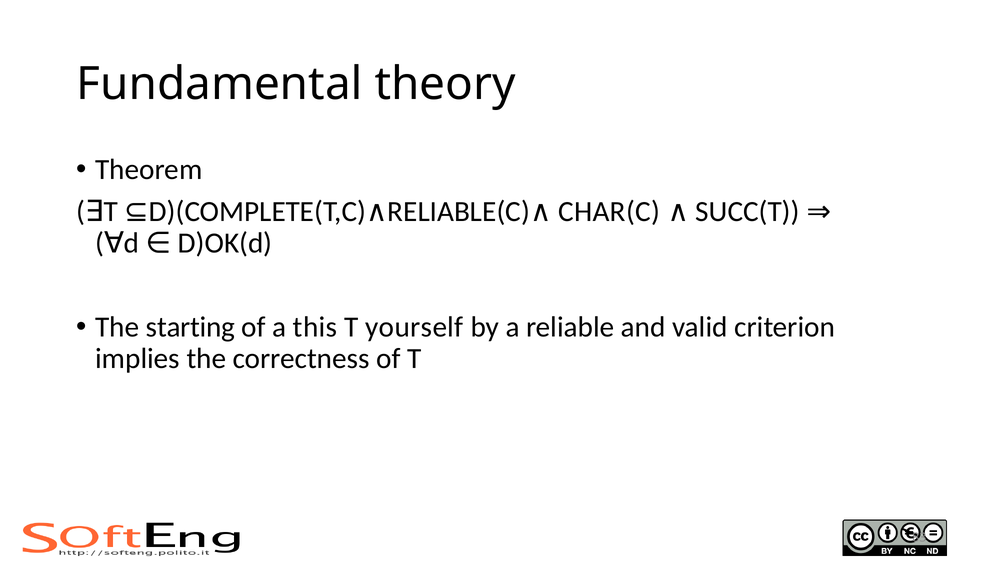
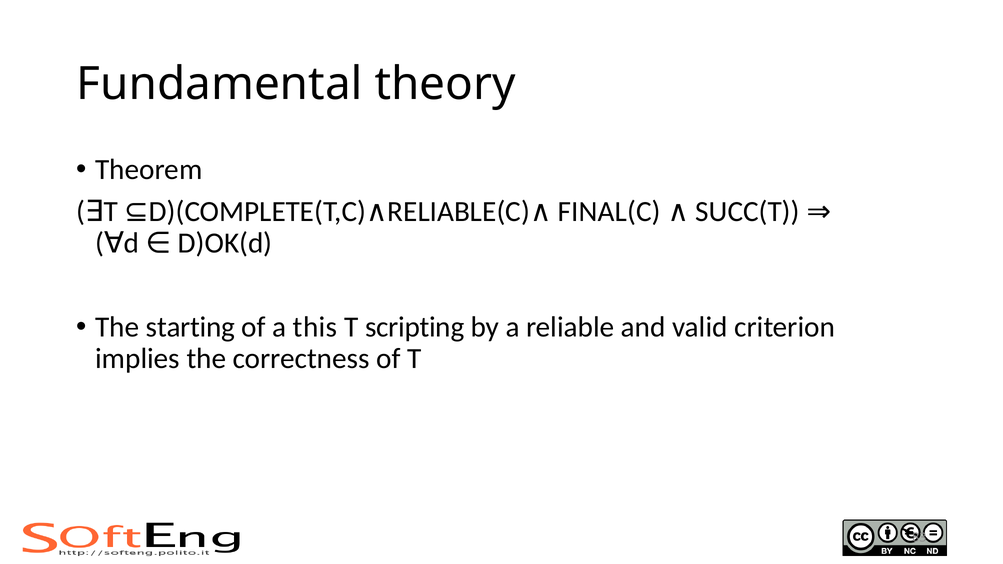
CHAR(C: CHAR(C -> FINAL(C
yourself: yourself -> scripting
